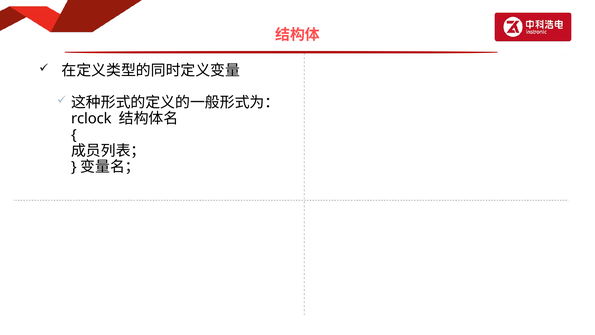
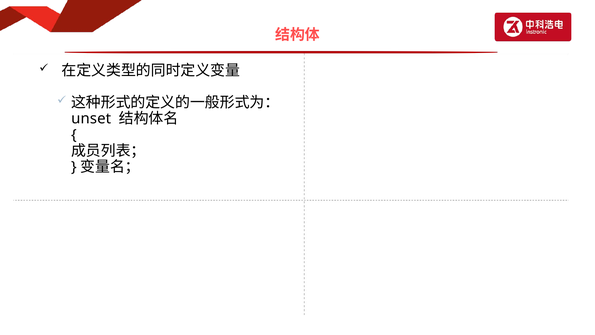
rclock: rclock -> unset
